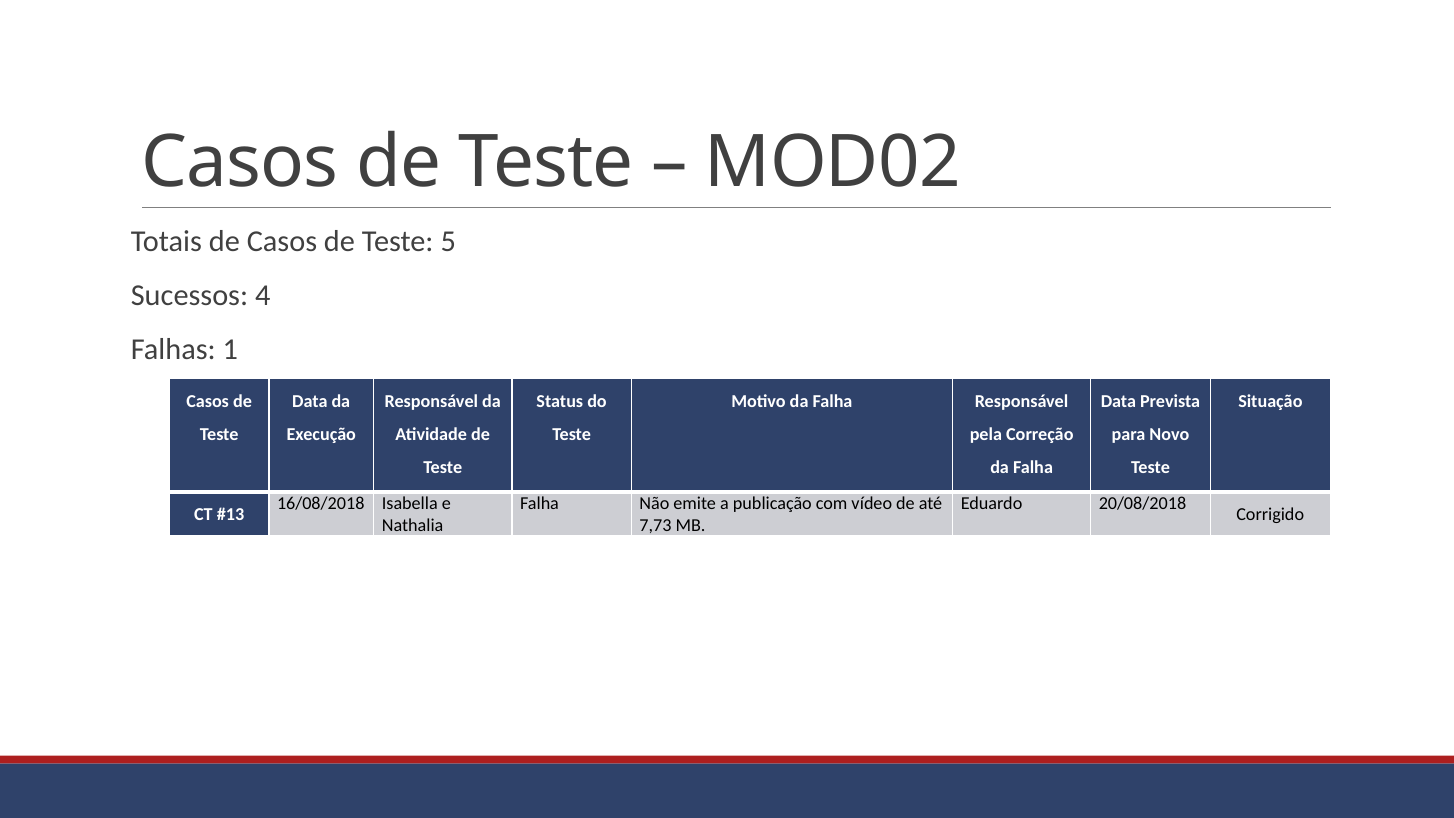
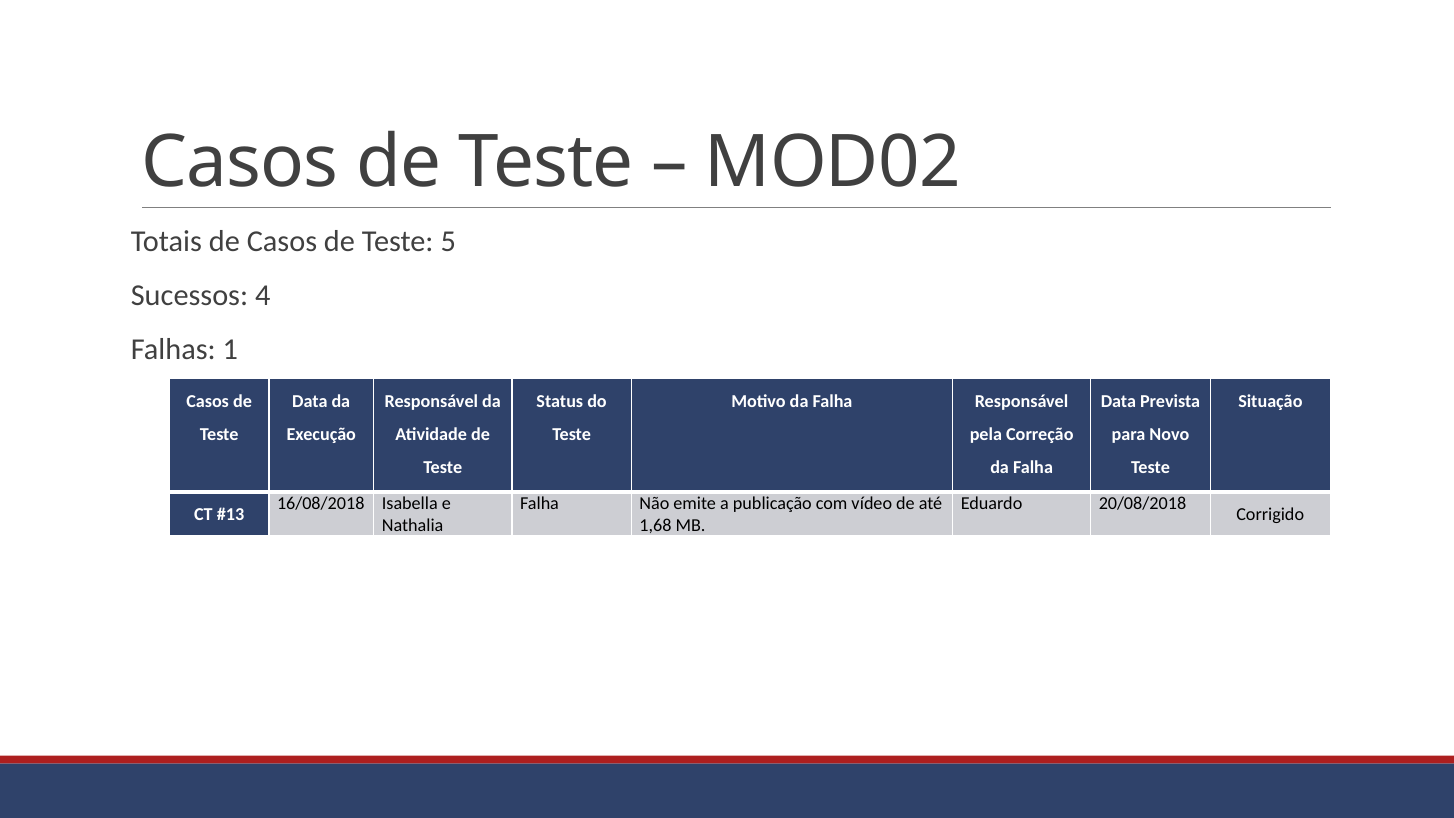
7,73: 7,73 -> 1,68
